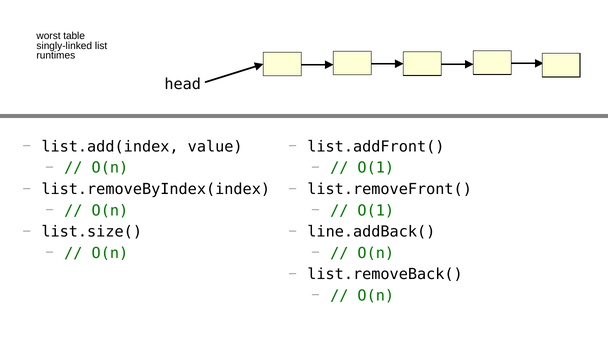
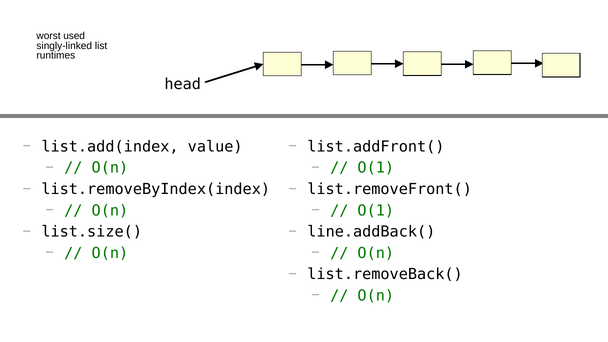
table: table -> used
